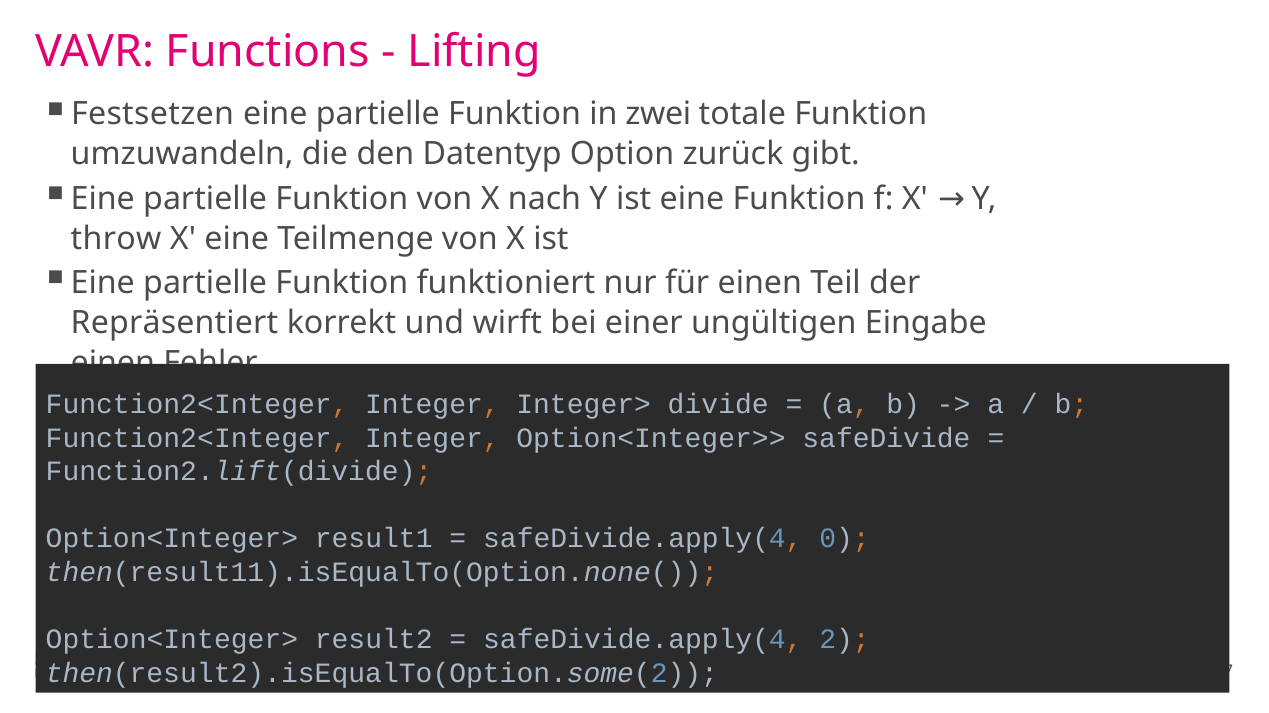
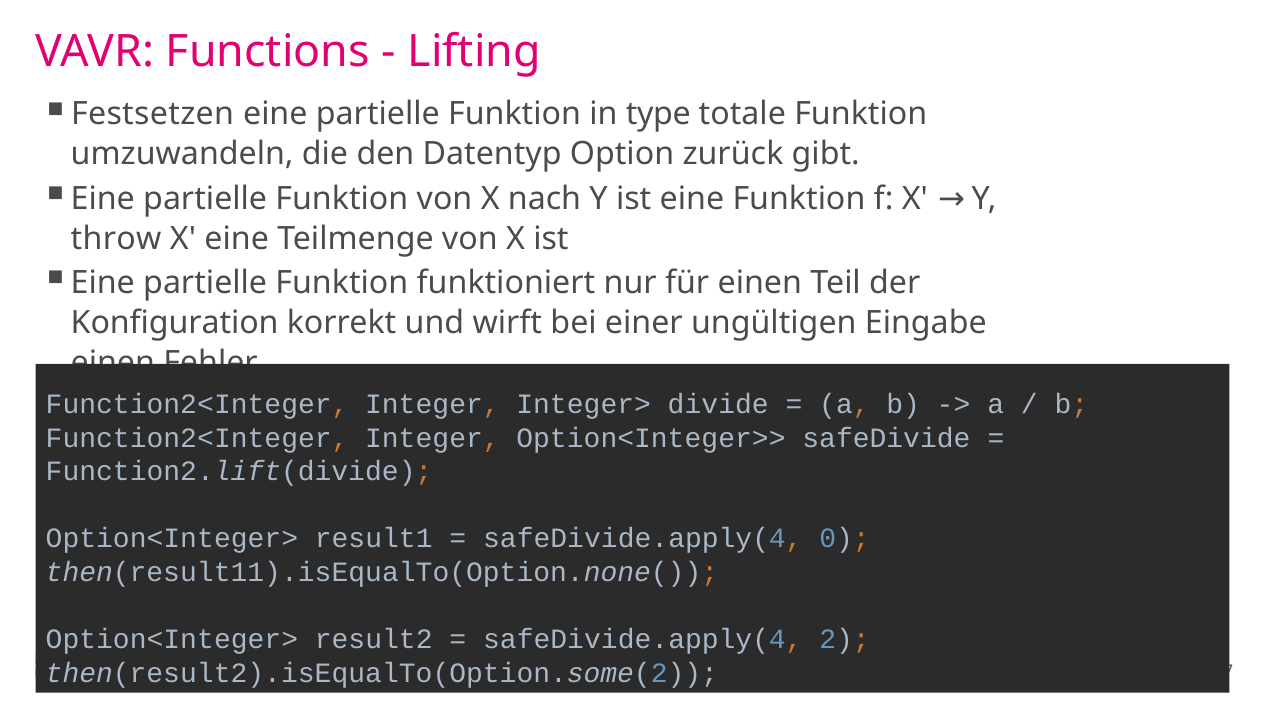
zwei: zwei -> type
Repräsentiert: Repräsentiert -> Konfiguration
